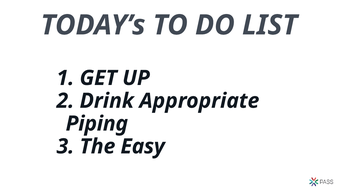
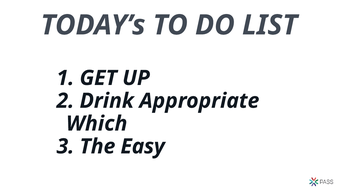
Piping: Piping -> Which
